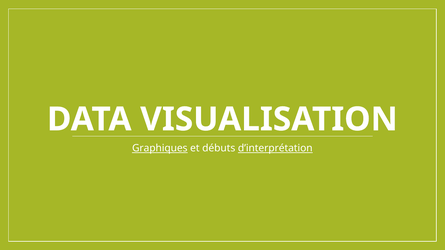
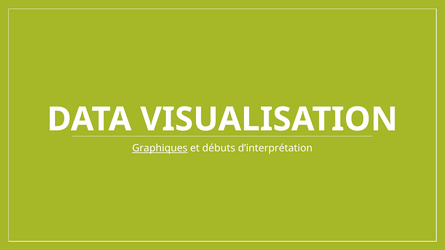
d’interprétation underline: present -> none
